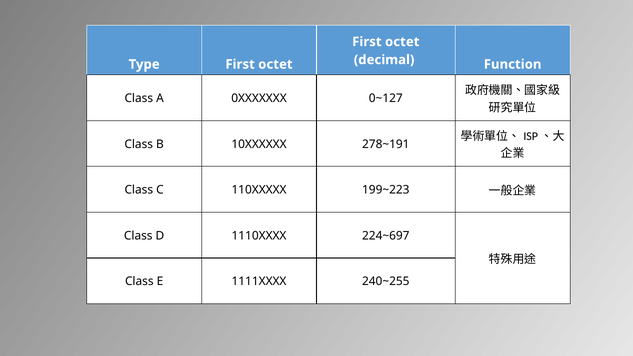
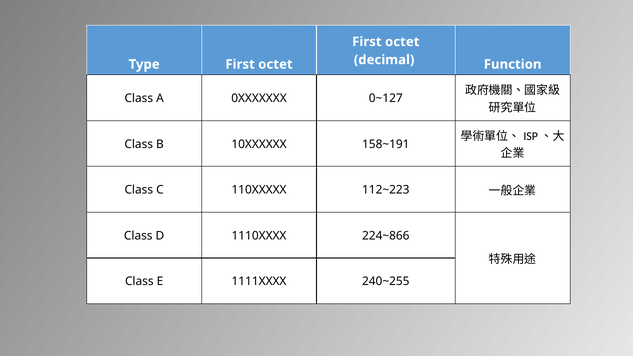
278~191: 278~191 -> 158~191
199~223: 199~223 -> 112~223
224~697: 224~697 -> 224~866
